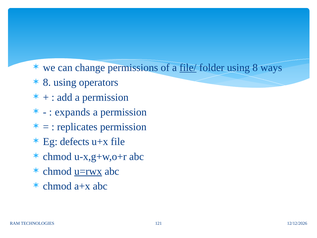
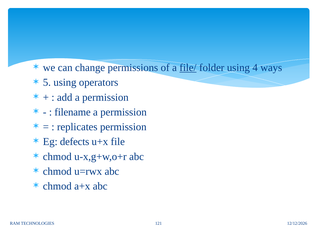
using 8: 8 -> 4
8 at (47, 82): 8 -> 5
expands: expands -> filename
u=rwx underline: present -> none
